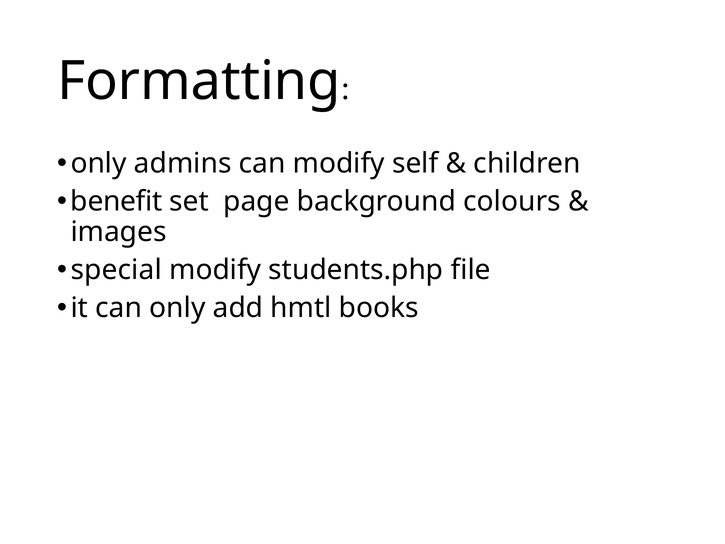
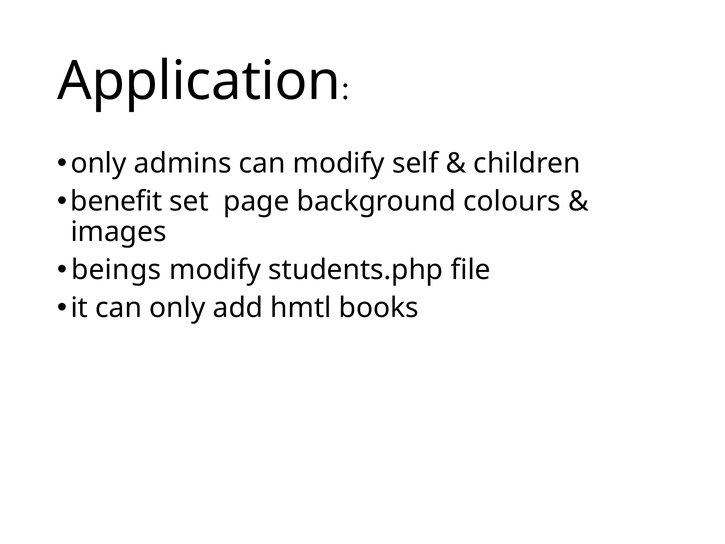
Formatting: Formatting -> Application
special: special -> beings
